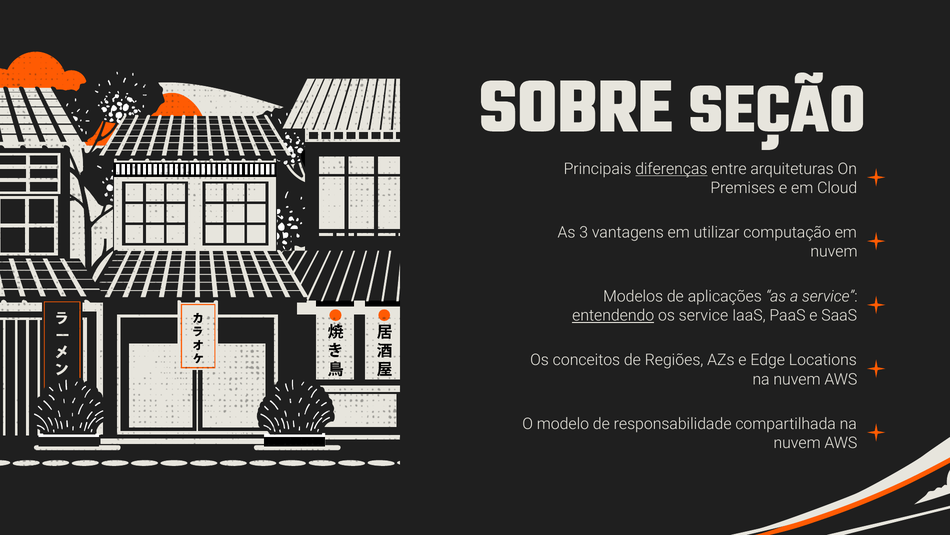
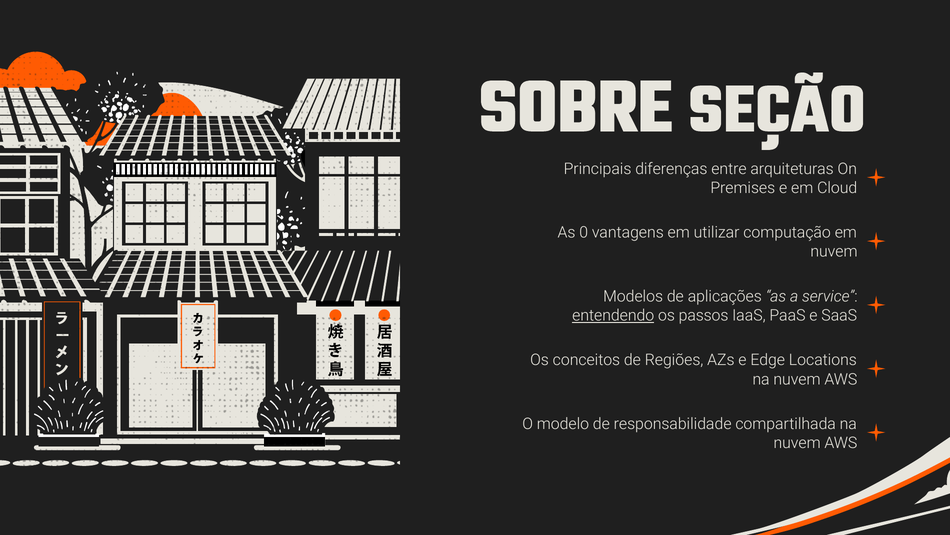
diferenças underline: present -> none
3: 3 -> 0
os service: service -> passos
